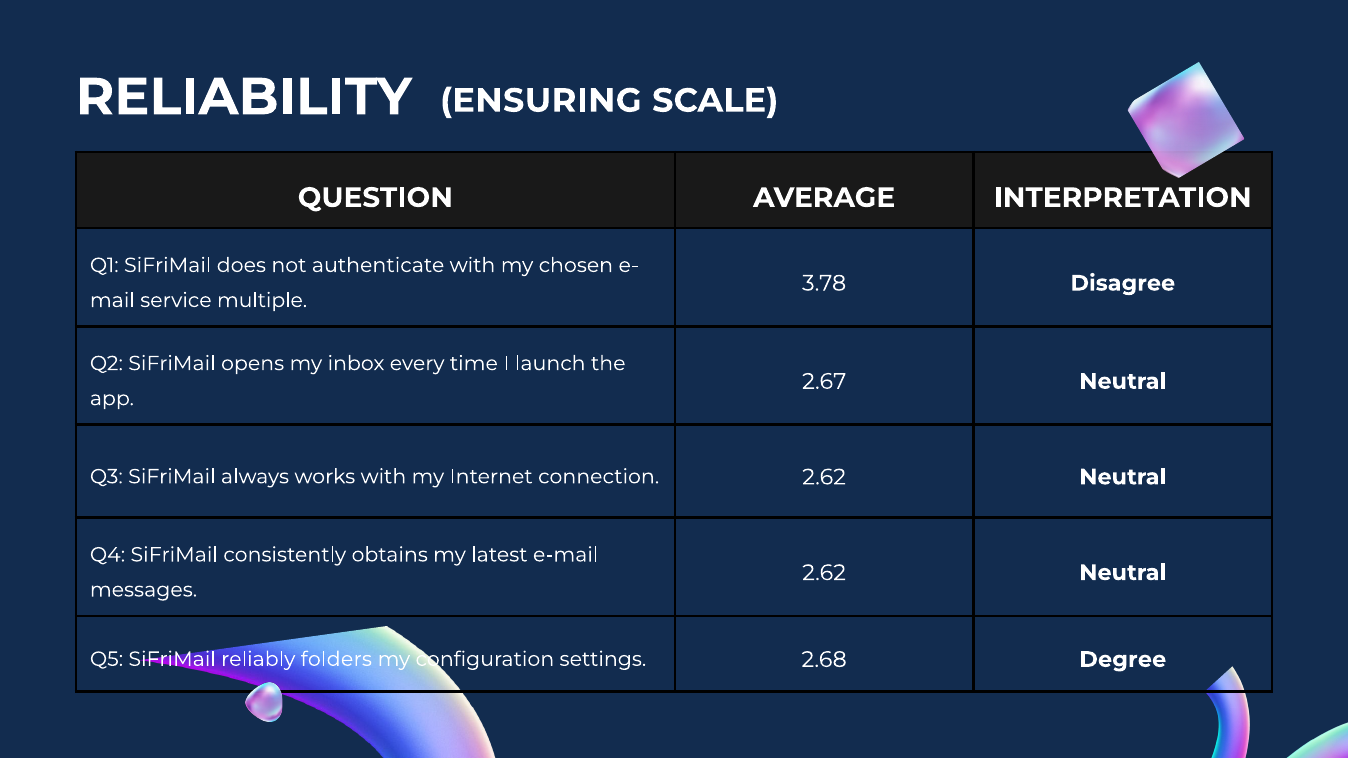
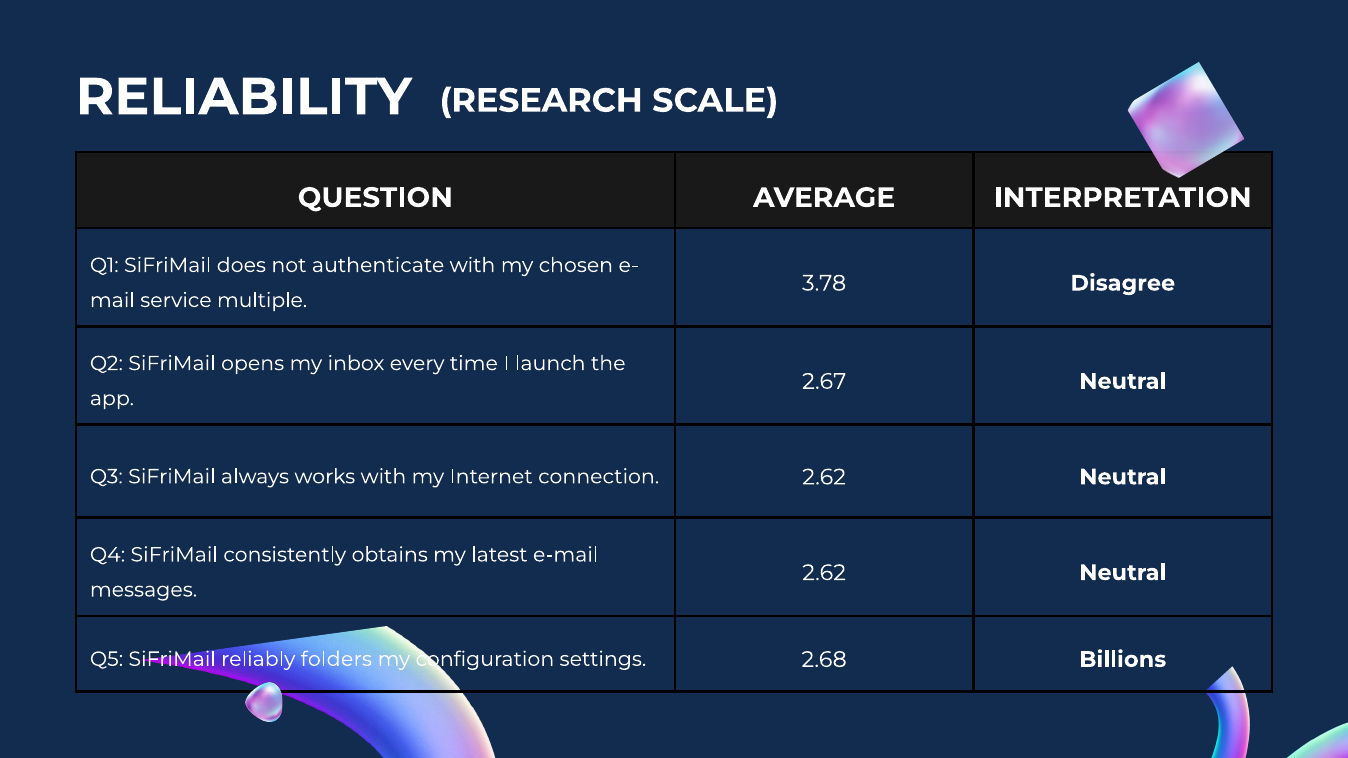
ENSURING: ENSURING -> RESEARCH
Degree: Degree -> Billions
